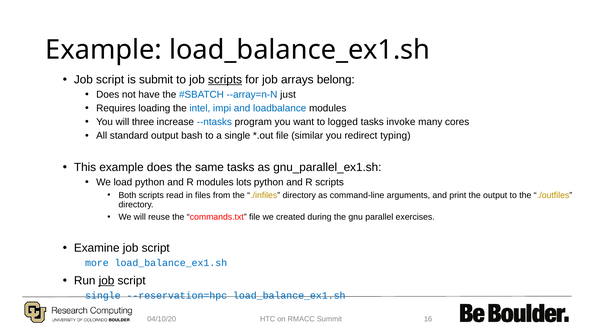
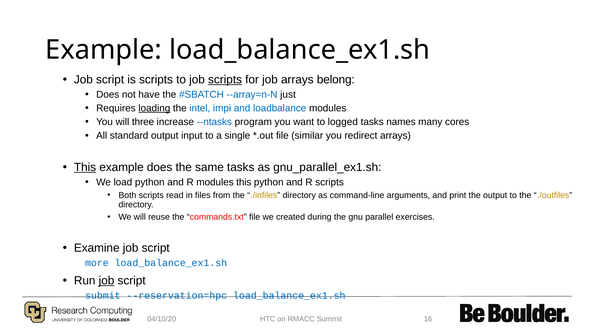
is submit: submit -> scripts
loading underline: none -> present
invoke: invoke -> names
bash: bash -> input
redirect typing: typing -> arrays
This at (85, 167) underline: none -> present
modules lots: lots -> this
single at (103, 296): single -> submit
